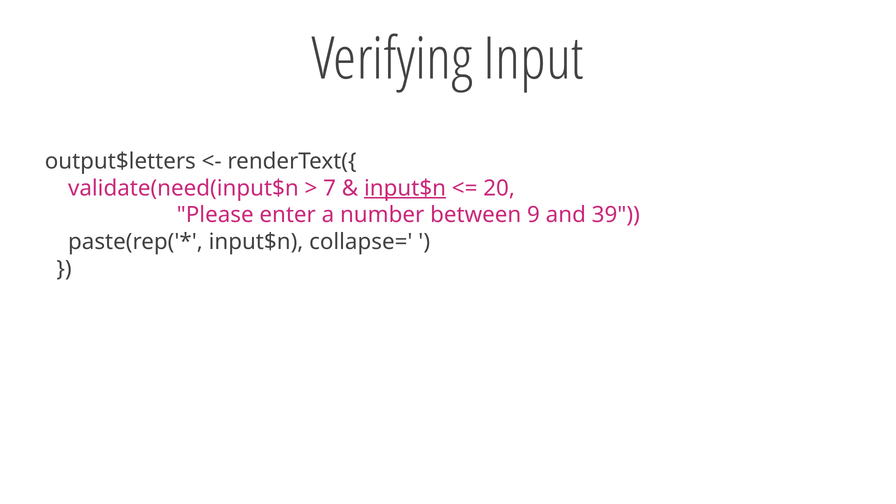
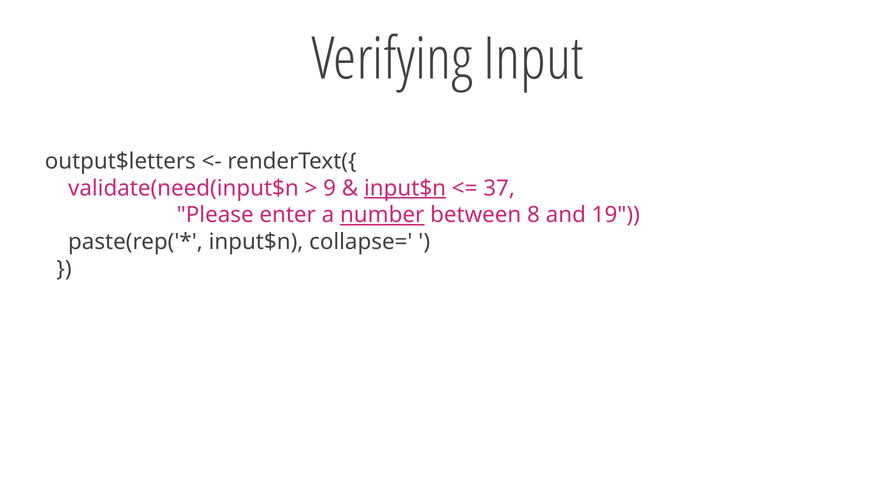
7: 7 -> 9
20: 20 -> 37
number underline: none -> present
9: 9 -> 8
39: 39 -> 19
